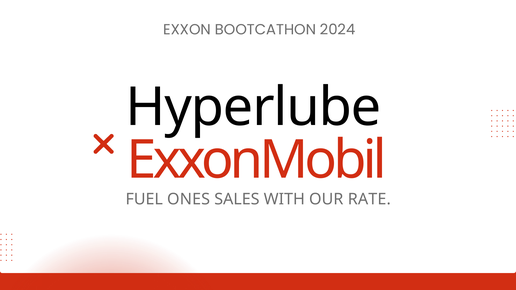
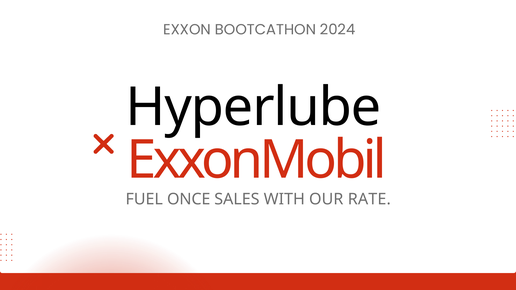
ONES: ONES -> ONCE
